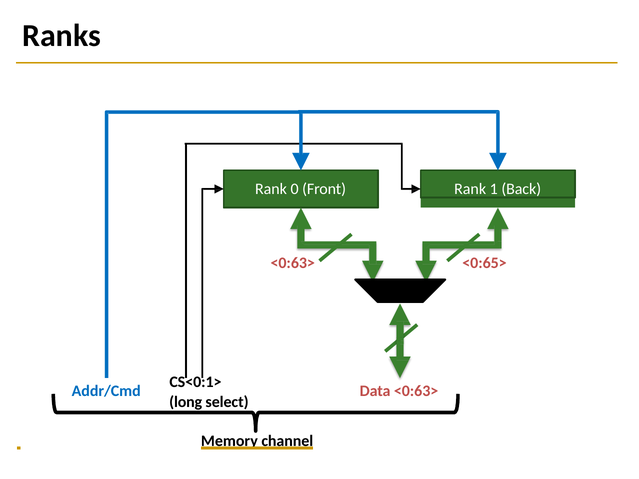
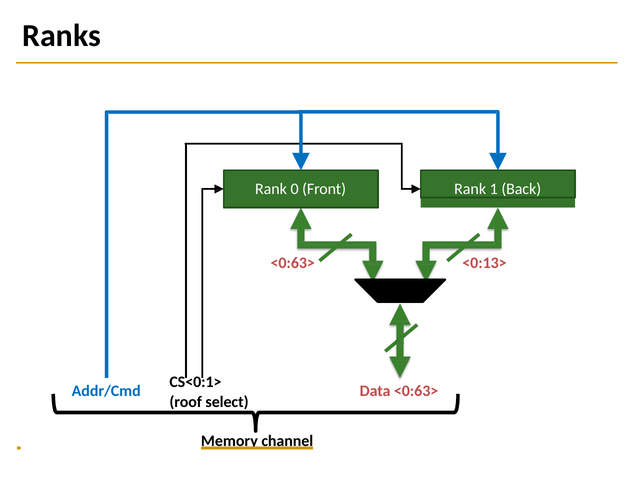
<0:65>: <0:65> -> <0:13>
long: long -> roof
